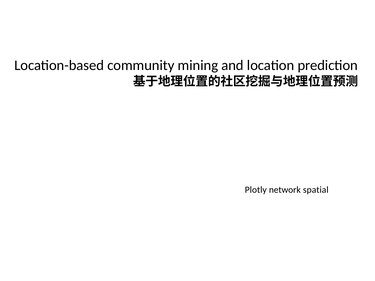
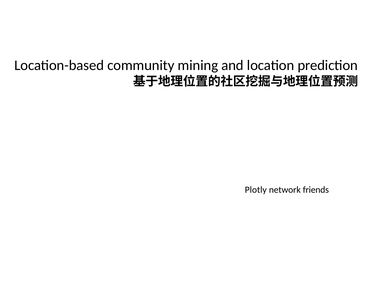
spatial: spatial -> friends
